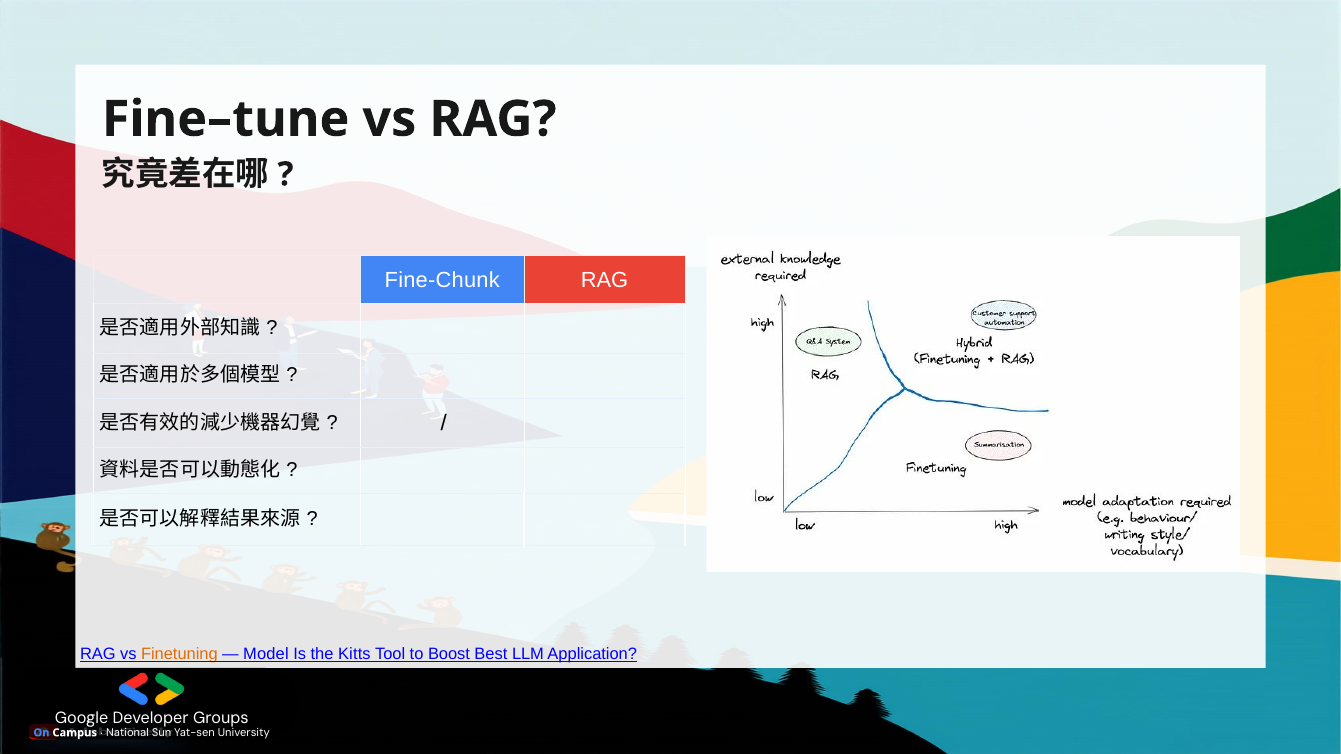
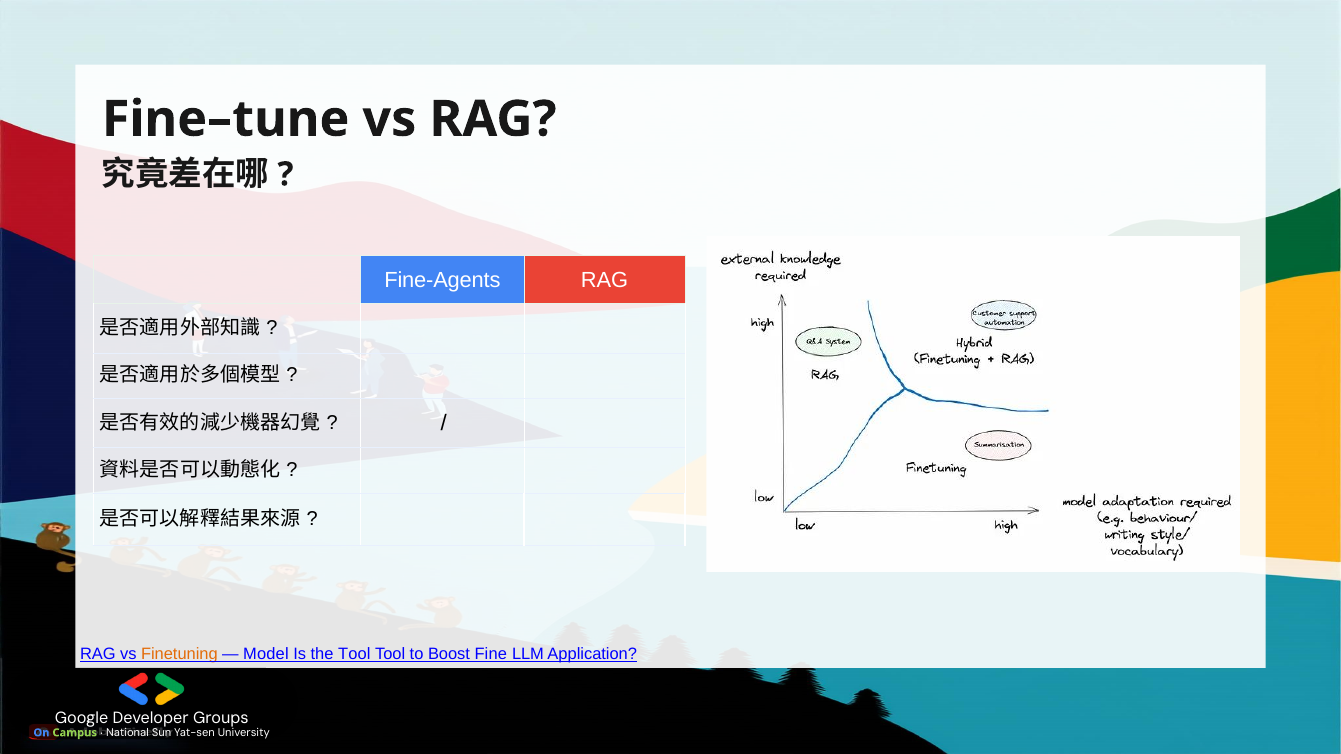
Fine-Chunk: Fine-Chunk -> Fine-Agents
the Kitts: Kitts -> Tool
Best: Best -> Fine
Campus colour: white -> light green
